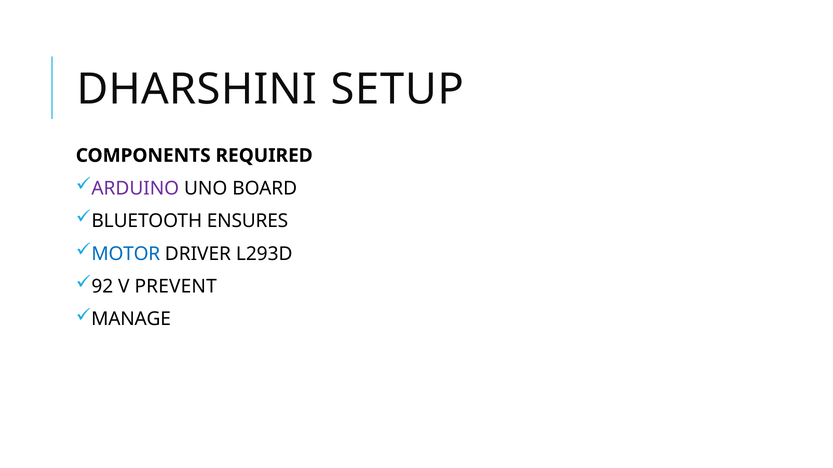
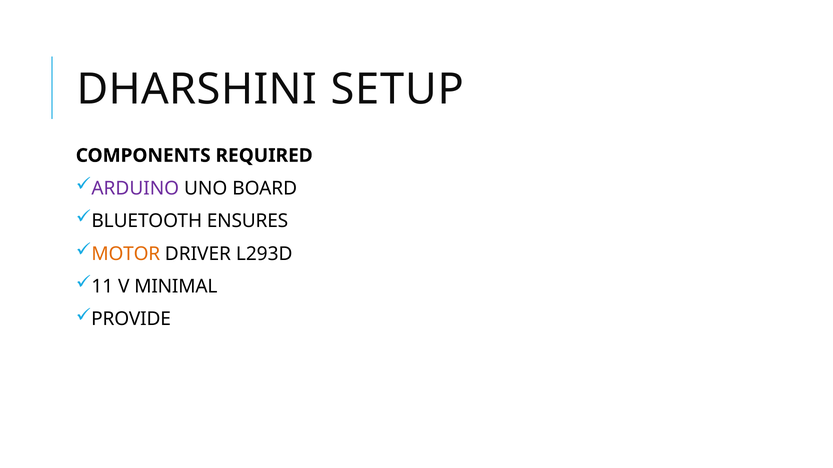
MOTOR colour: blue -> orange
92: 92 -> 11
PREVENT: PREVENT -> MINIMAL
MANAGE: MANAGE -> PROVIDE
